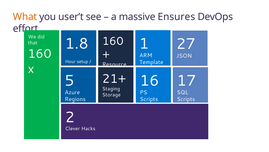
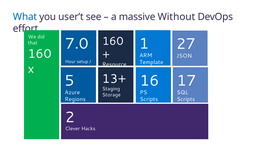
What colour: orange -> blue
Ensures: Ensures -> Without
1.8: 1.8 -> 7.0
21+: 21+ -> 13+
